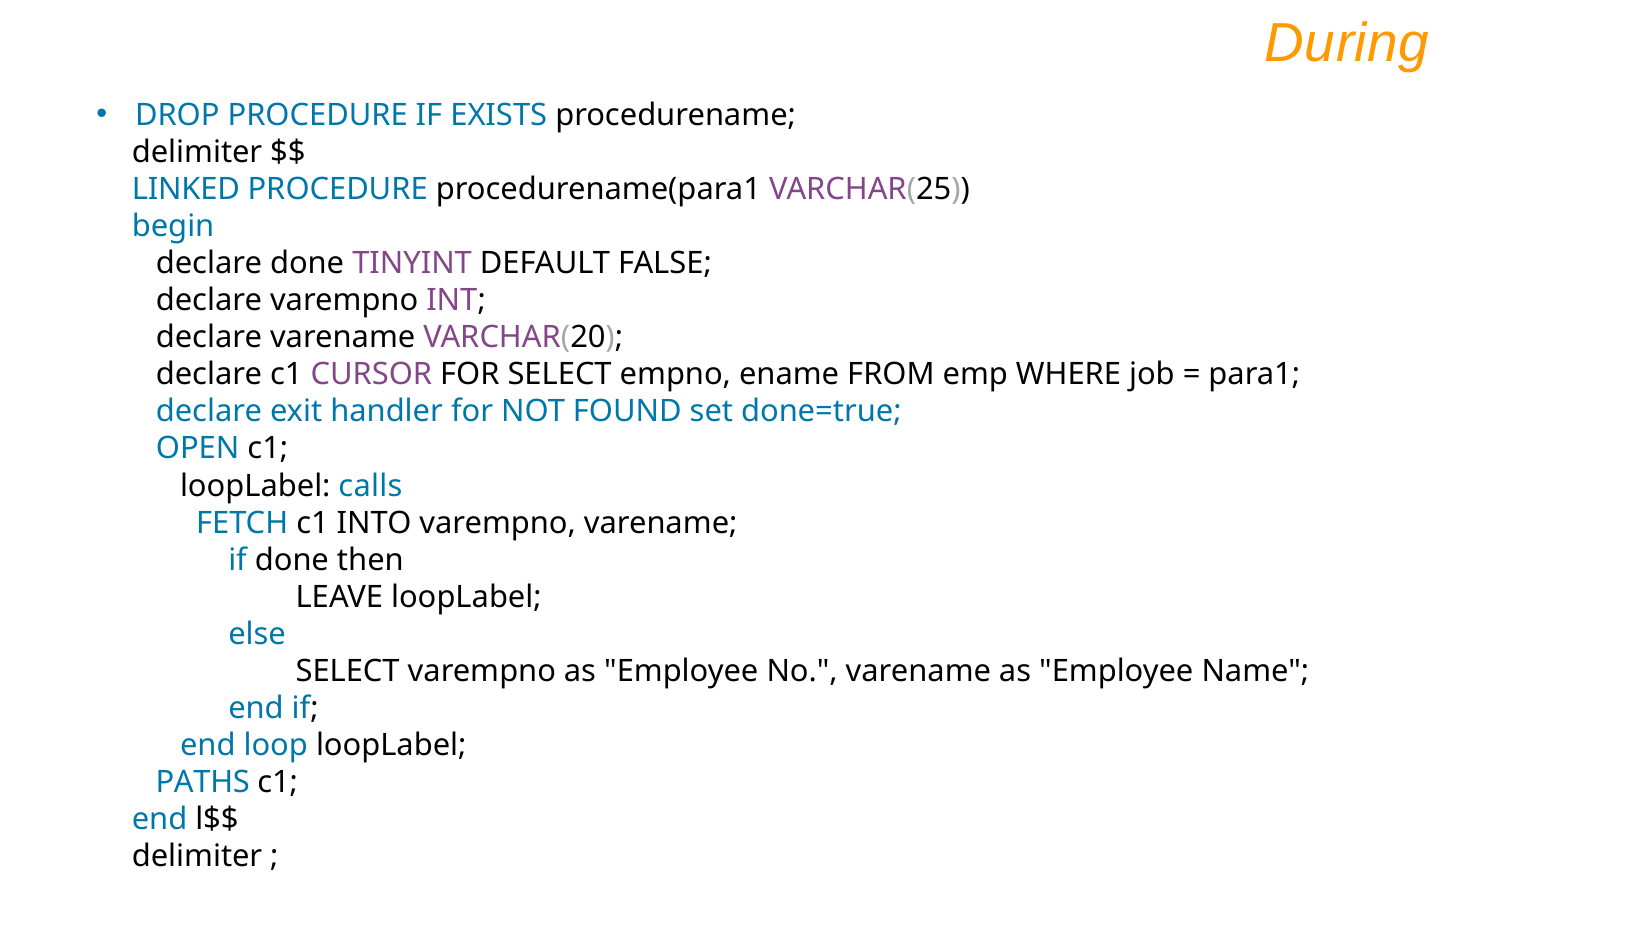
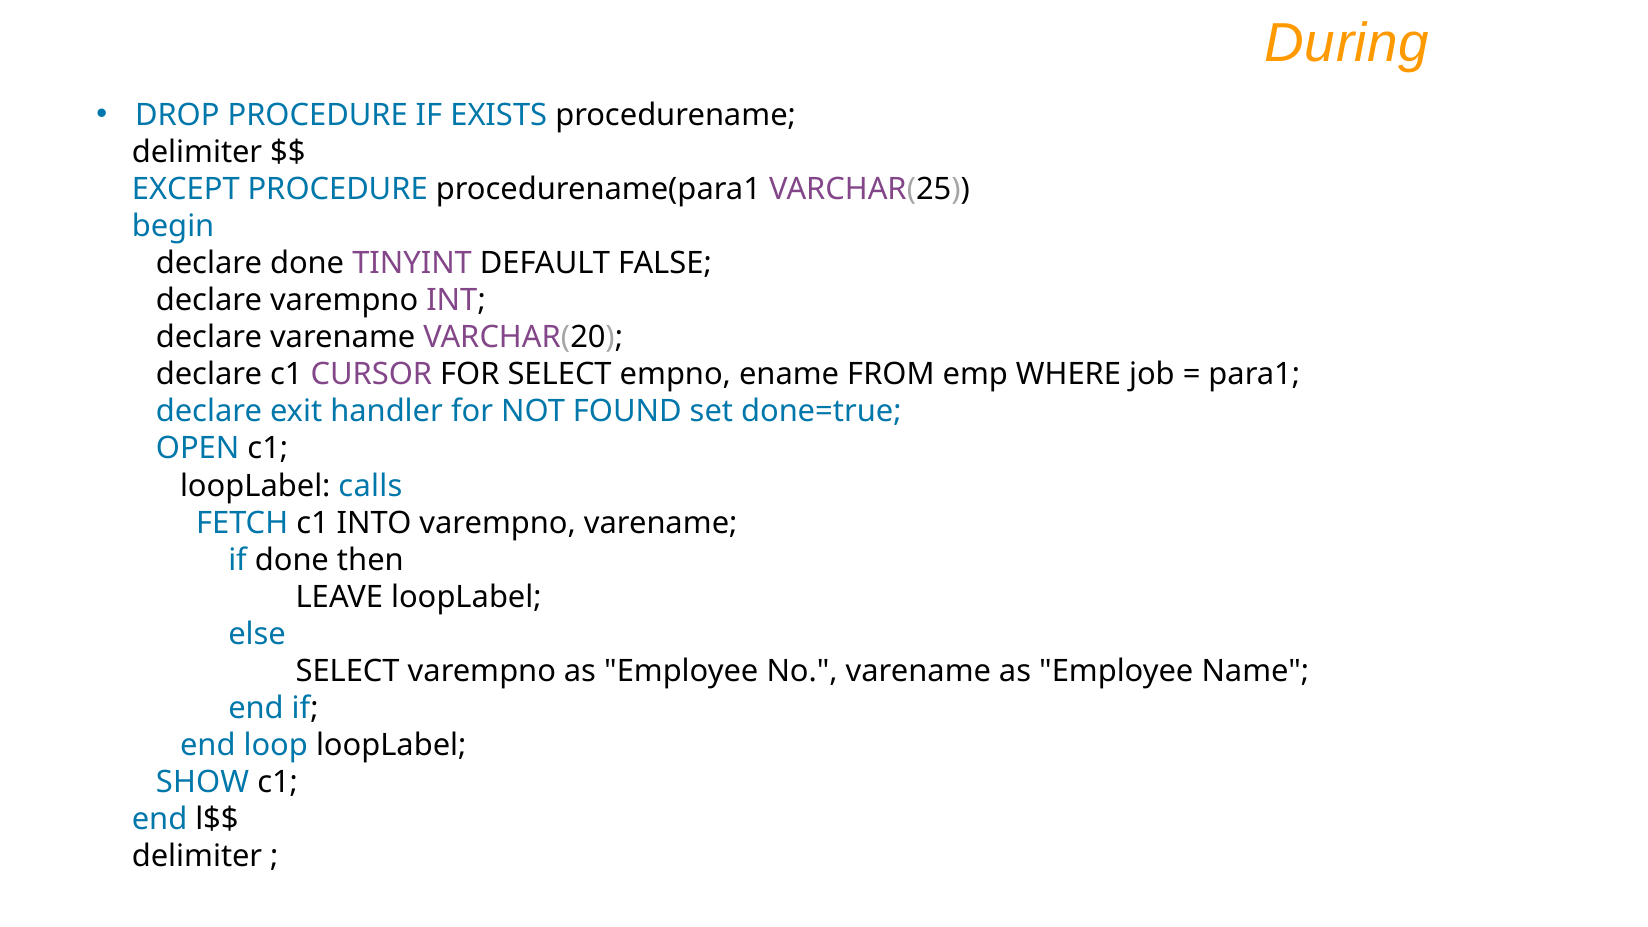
LINKED: LINKED -> EXCEPT
PATHS: PATHS -> SHOW
